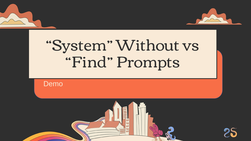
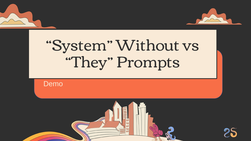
Find: Find -> They
